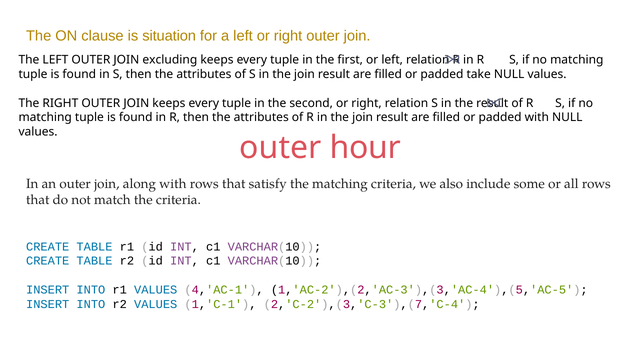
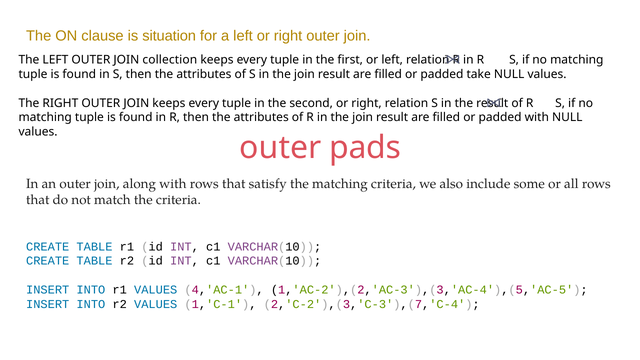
excluding: excluding -> collection
hour: hour -> pads
